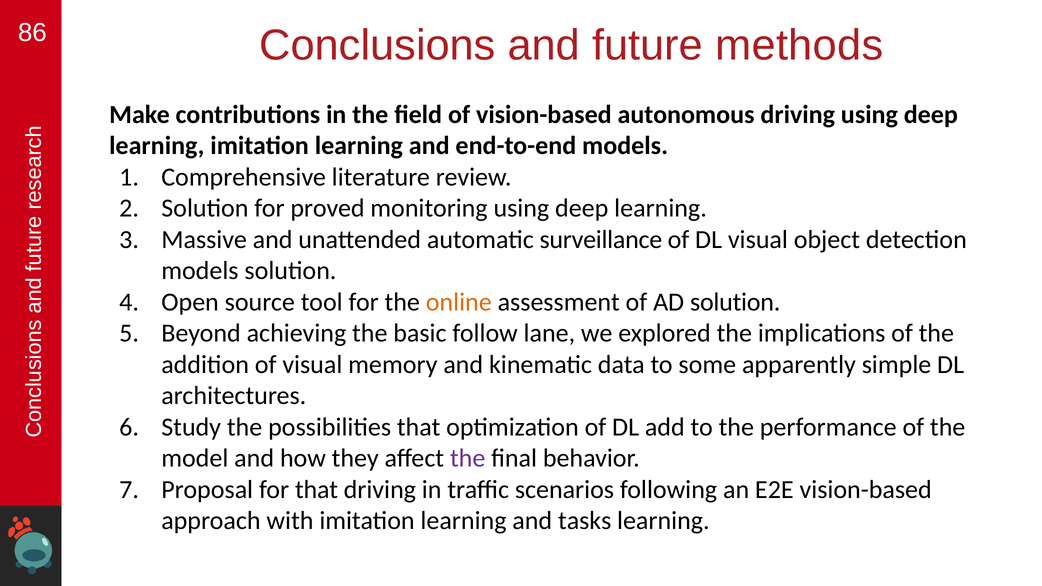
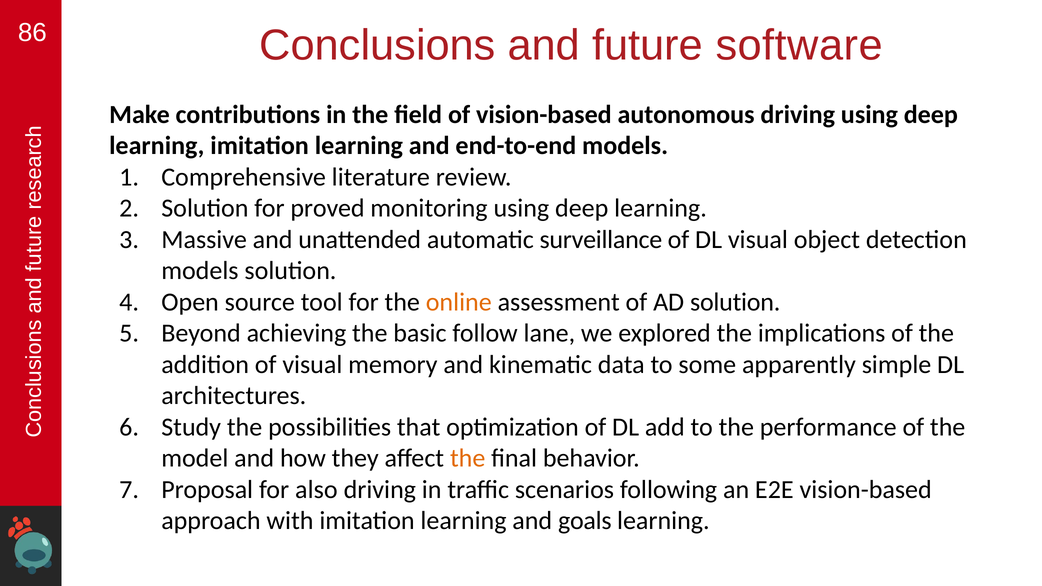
methods: methods -> software
the at (468, 458) colour: purple -> orange
for that: that -> also
tasks: tasks -> goals
